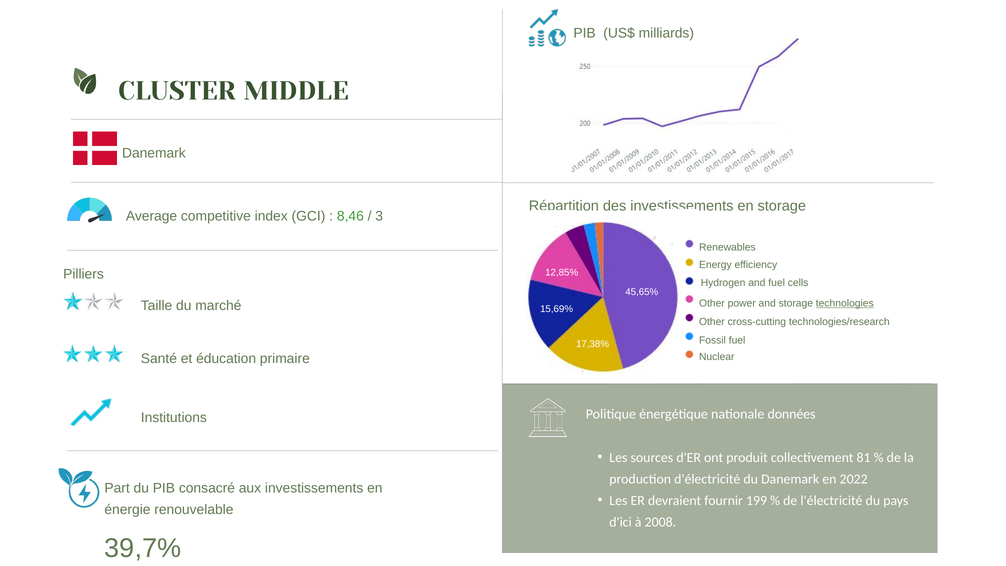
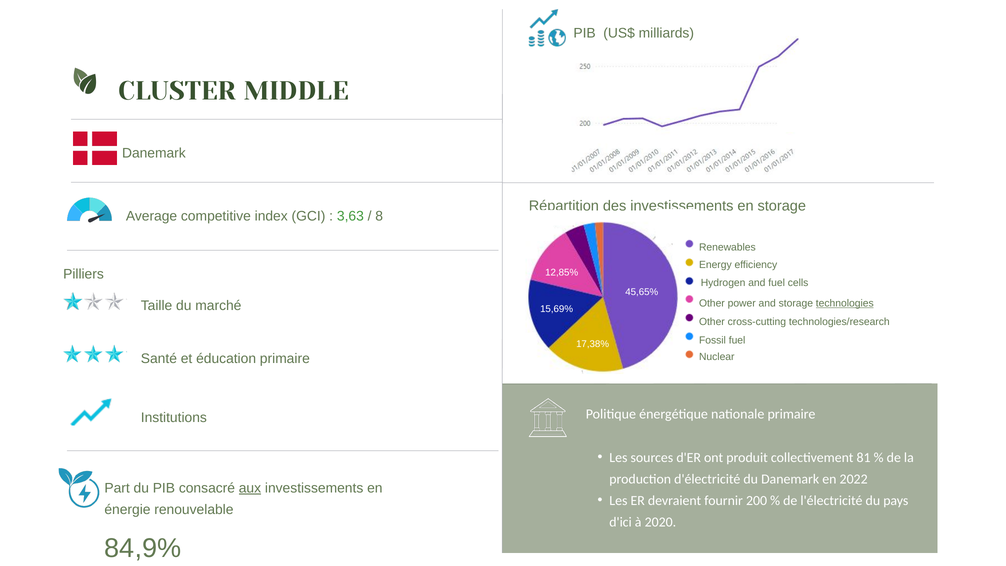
8,46: 8,46 -> 3,63
3: 3 -> 8
nationale données: données -> primaire
aux underline: none -> present
199: 199 -> 200
2008: 2008 -> 2020
39,7%: 39,7% -> 84,9%
